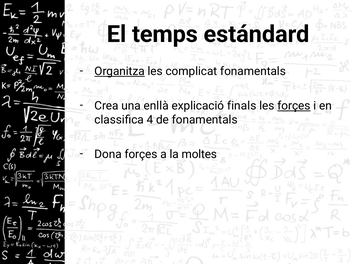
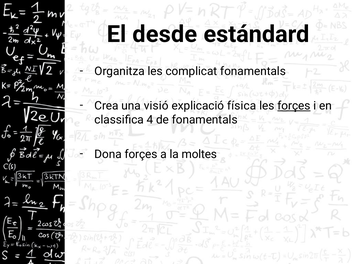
temps: temps -> desde
Organitza underline: present -> none
enllà: enllà -> visió
finals: finals -> física
